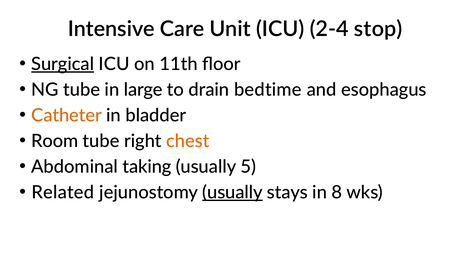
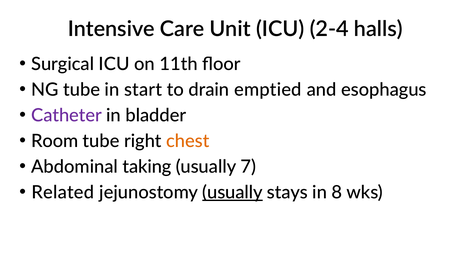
stop: stop -> halls
Surgical underline: present -> none
large: large -> start
bedtime: bedtime -> emptied
Catheter colour: orange -> purple
5: 5 -> 7
